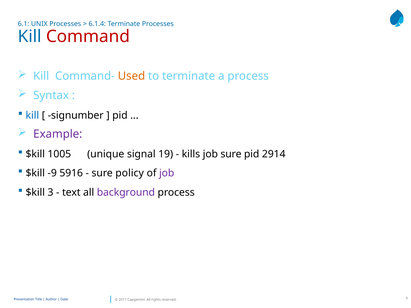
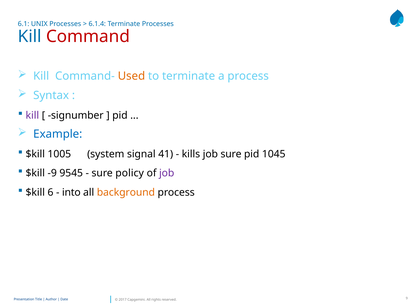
kill at (32, 116) colour: blue -> purple
Example colour: purple -> blue
unique: unique -> system
19: 19 -> 41
2914: 2914 -> 1045
5916: 5916 -> 9545
3: 3 -> 6
text: text -> into
background colour: purple -> orange
